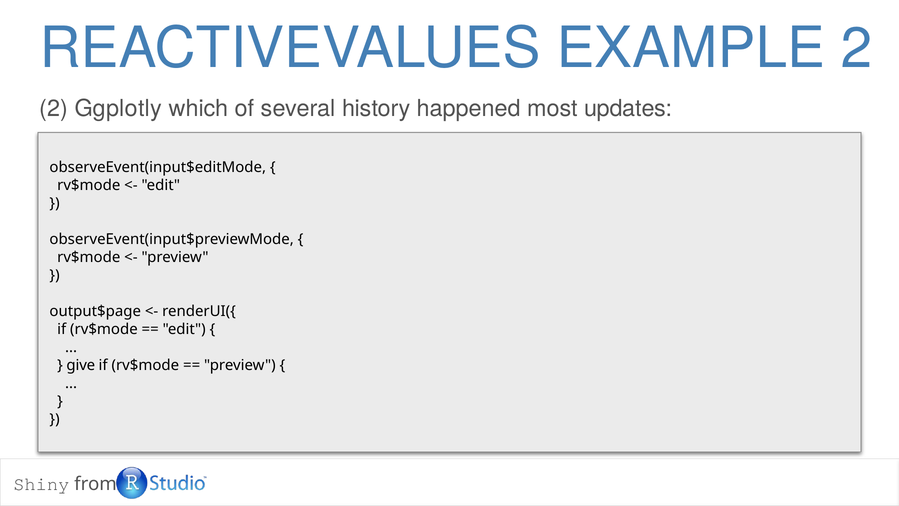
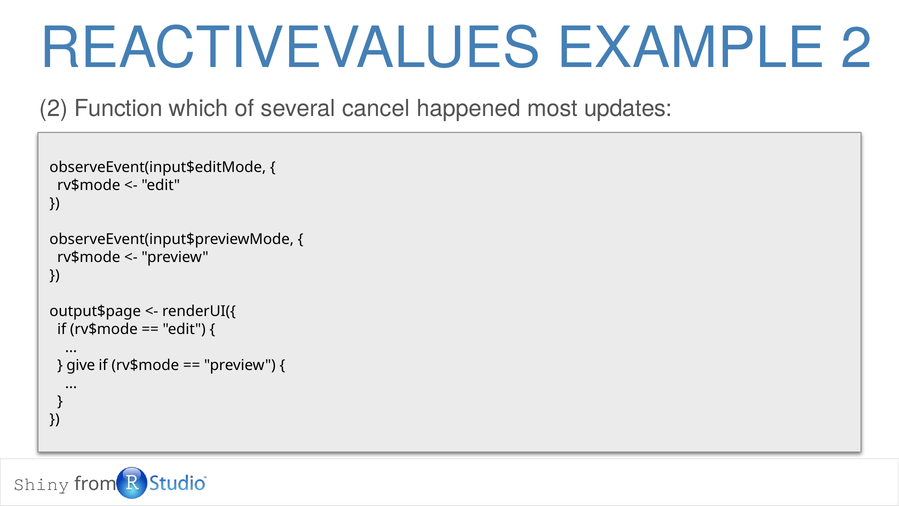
Ggplotly: Ggplotly -> Function
history: history -> cancel
